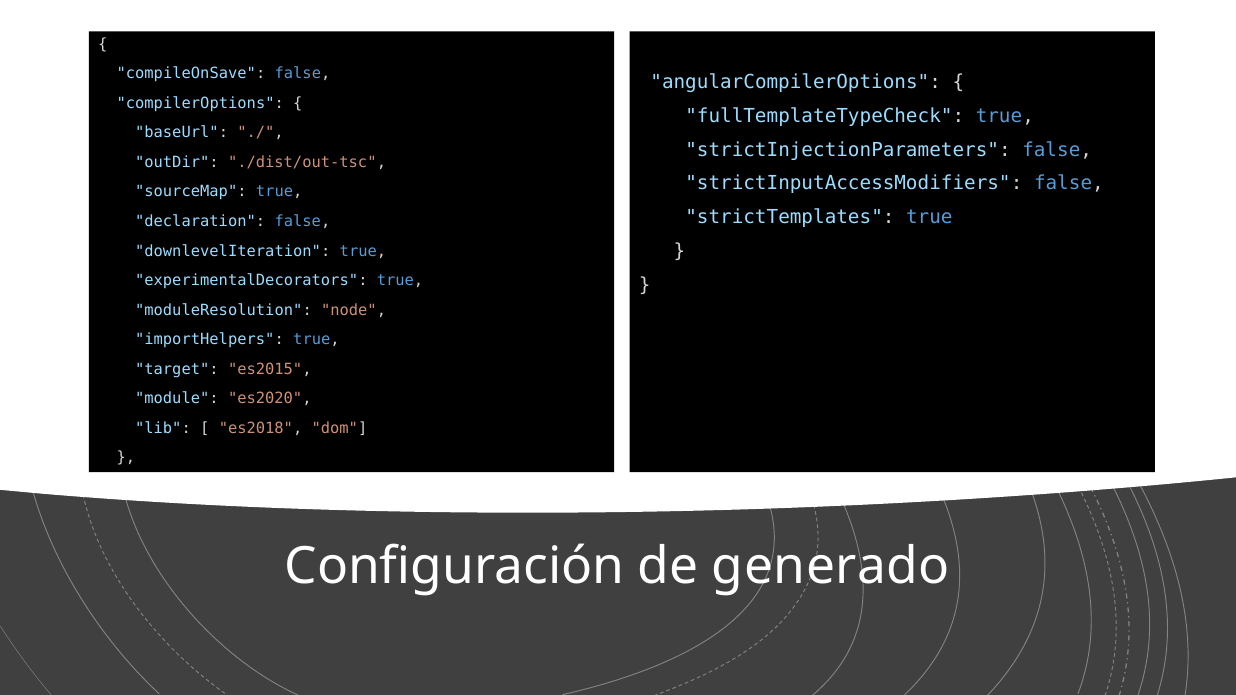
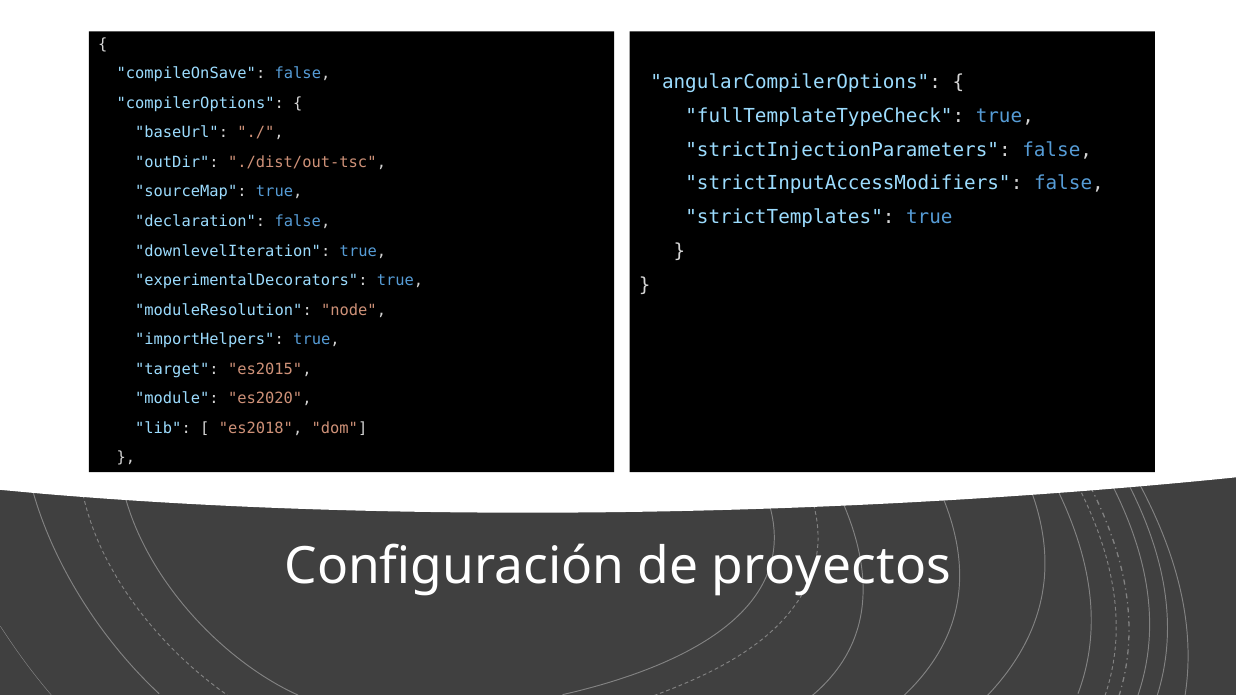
generado: generado -> proyectos
